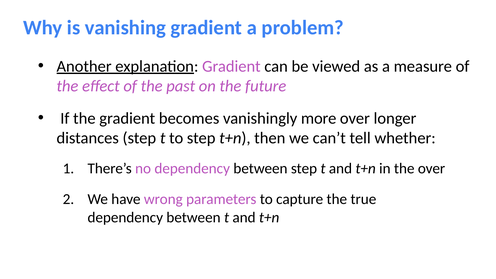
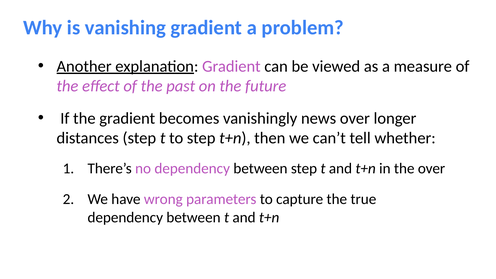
more: more -> news
